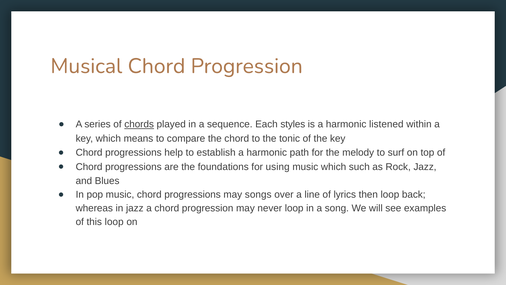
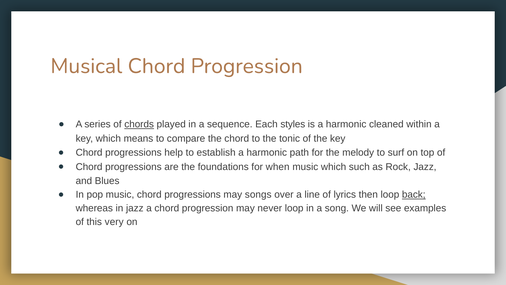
listened: listened -> cleaned
using: using -> when
back underline: none -> present
this loop: loop -> very
